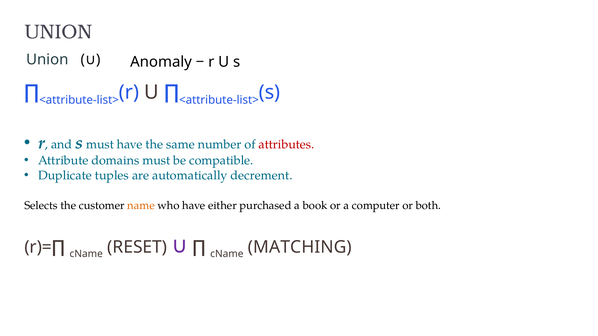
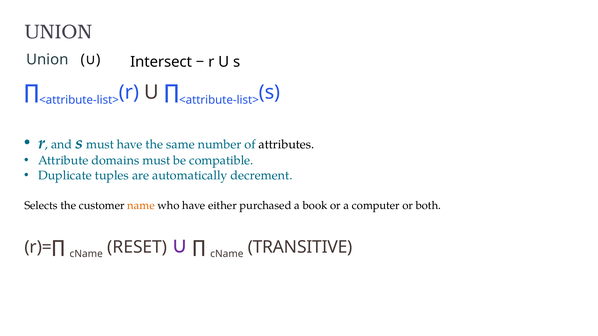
Anomaly: Anomaly -> Intersect
attributes colour: red -> black
MATCHING: MATCHING -> TRANSITIVE
